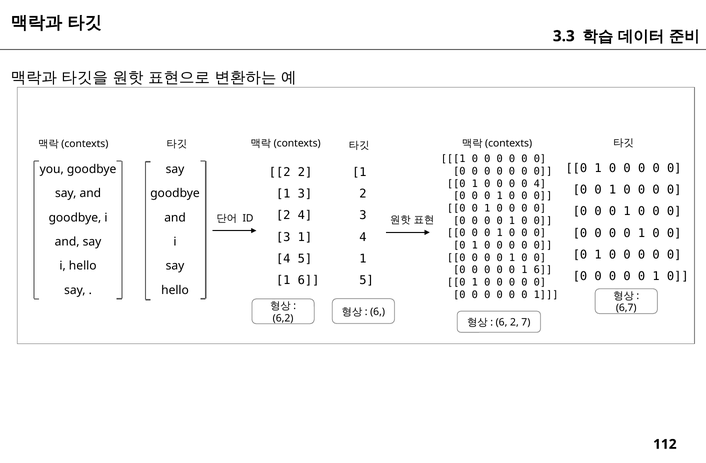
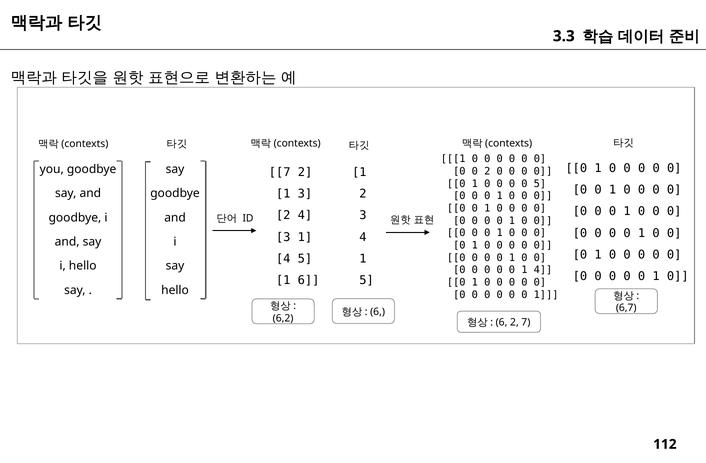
0 at (487, 172): 0 -> 2
2 at (280, 172): 2 -> 7
0 4: 4 -> 5
0 1 6: 6 -> 4
